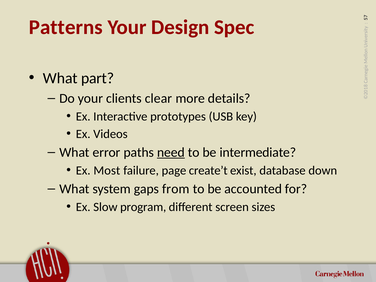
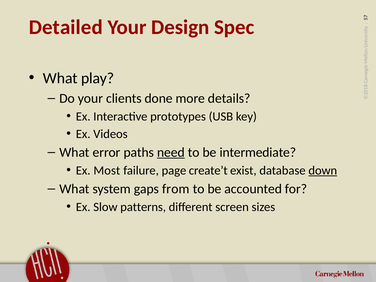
Patterns: Patterns -> Detailed
part: part -> play
clear: clear -> done
down underline: none -> present
program: program -> patterns
